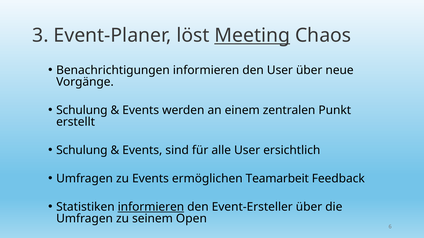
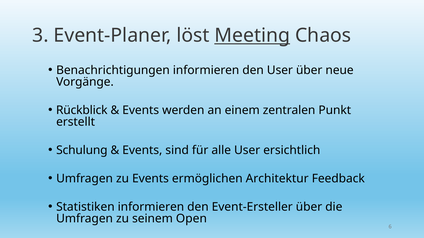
Schulung at (82, 110): Schulung -> Rückblick
Teamarbeit: Teamarbeit -> Architektur
informieren at (151, 207) underline: present -> none
